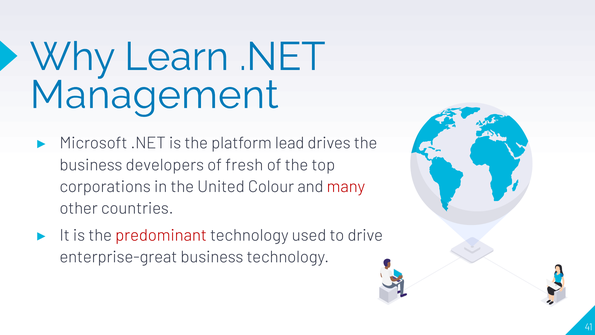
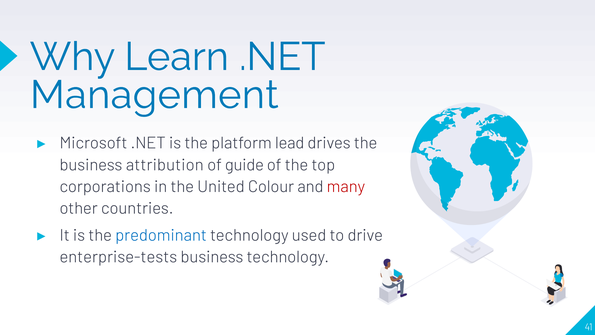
developers: developers -> attribution
fresh: fresh -> guide
predominant colour: red -> blue
enterprise-great: enterprise-great -> enterprise-tests
